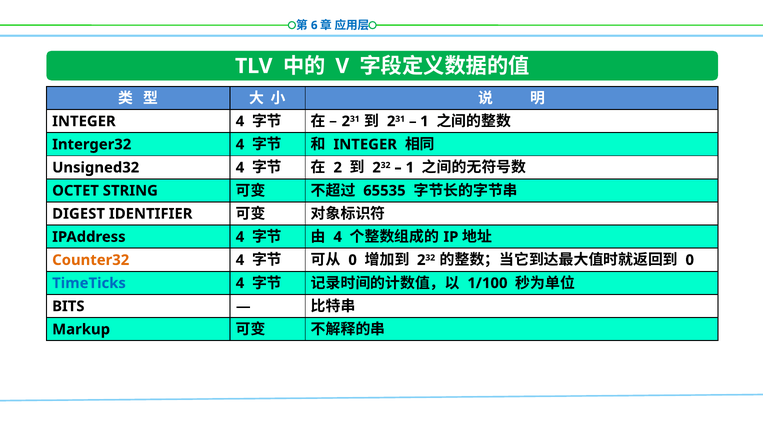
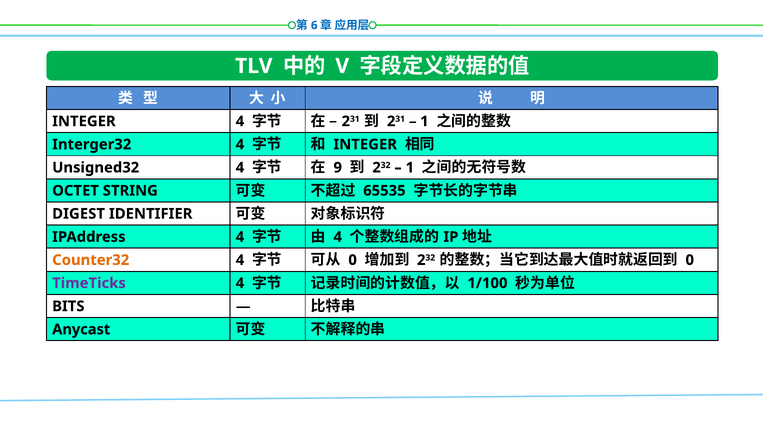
2: 2 -> 9
TimeTicks colour: blue -> purple
Markup: Markup -> Anycast
